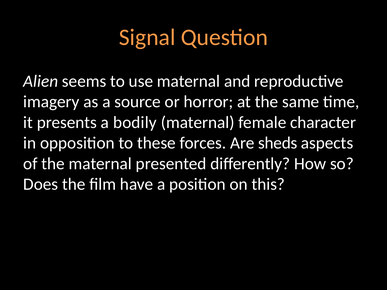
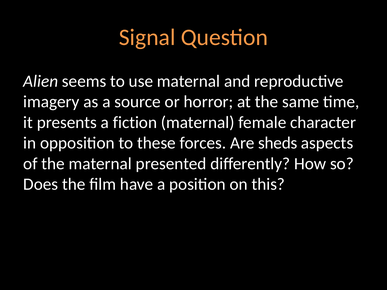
bodily: bodily -> fiction
